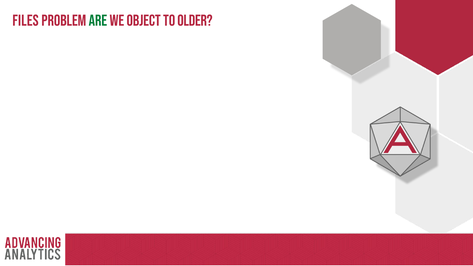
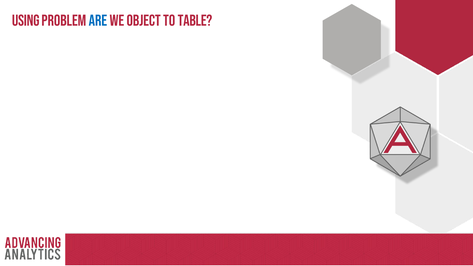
Files: Files -> Using
are colour: green -> blue
older: older -> table
